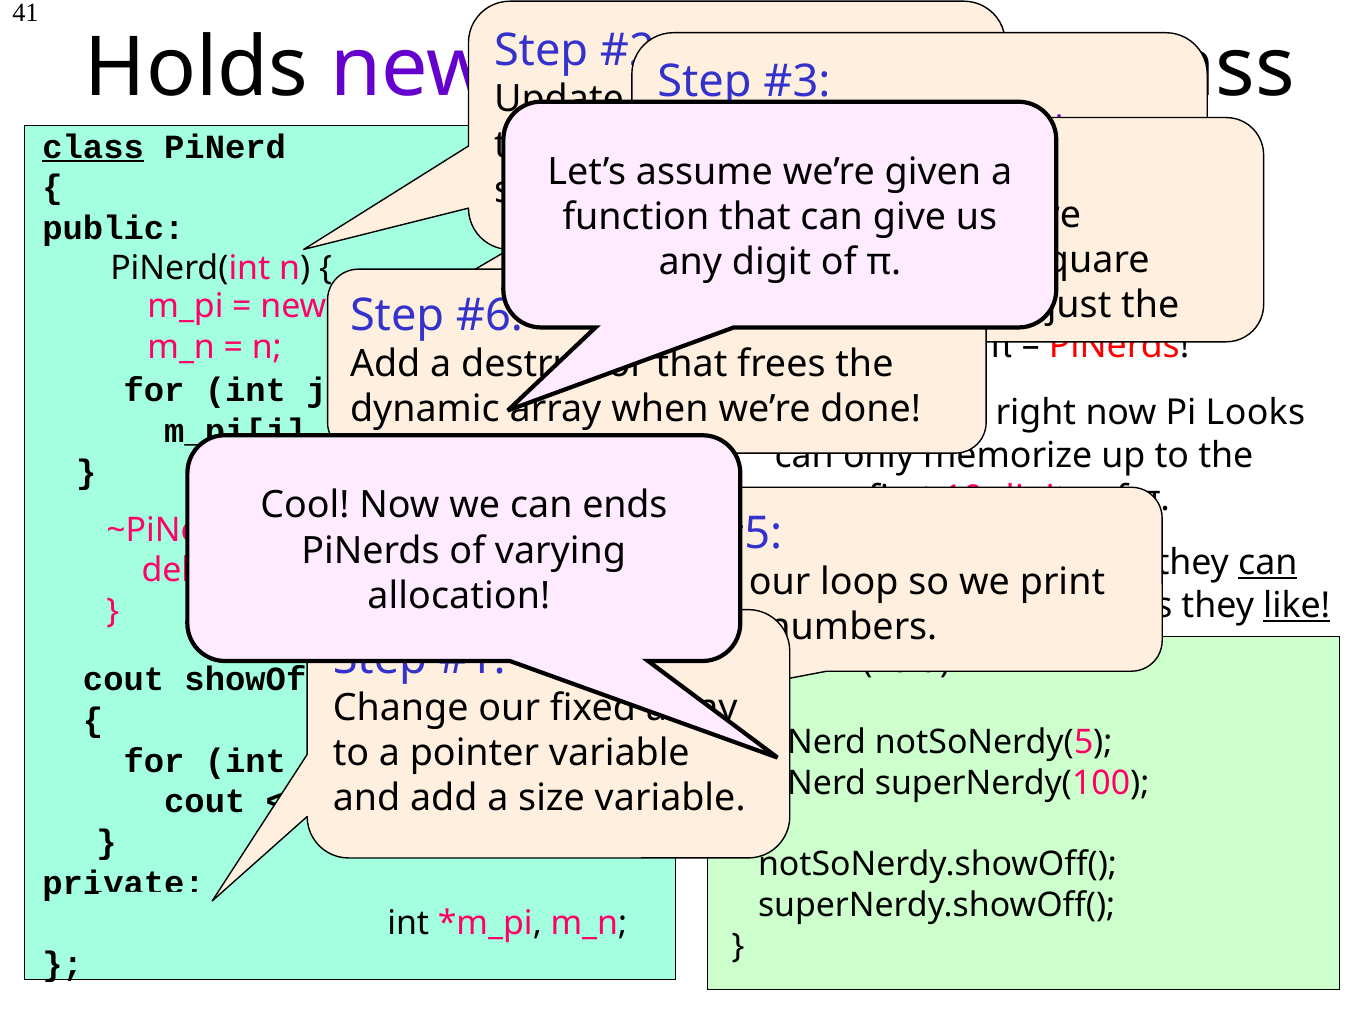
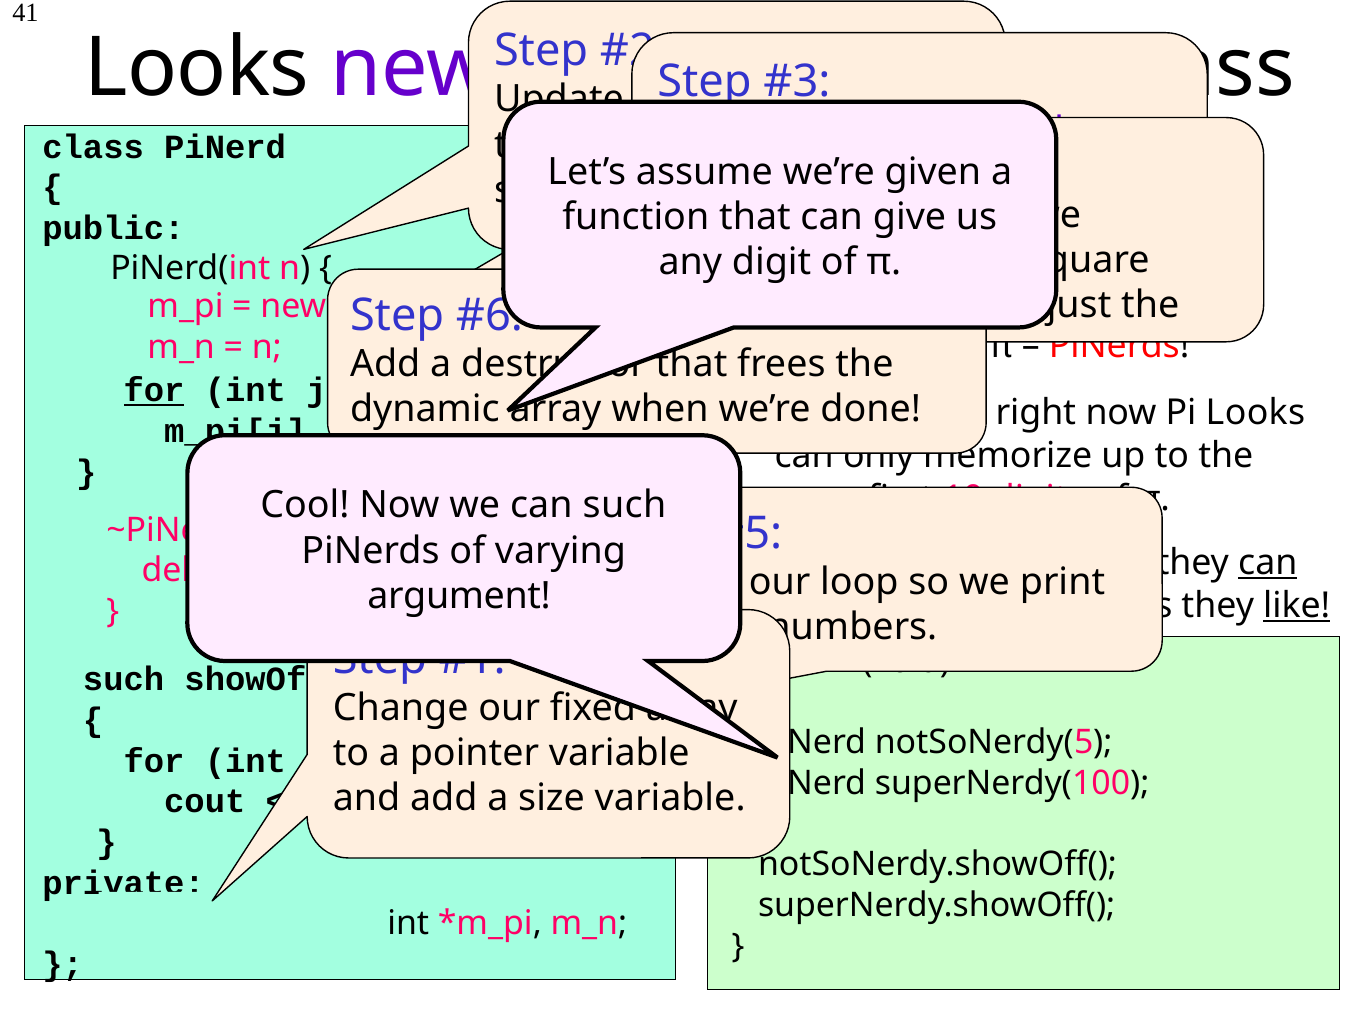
Holds at (197, 68): Holds -> Looks
class at (93, 147) underline: present -> none
for at (154, 391) underline: none -> present
can ends: ends -> such
allocation: allocation -> argument
cout at (124, 679): cout -> such
